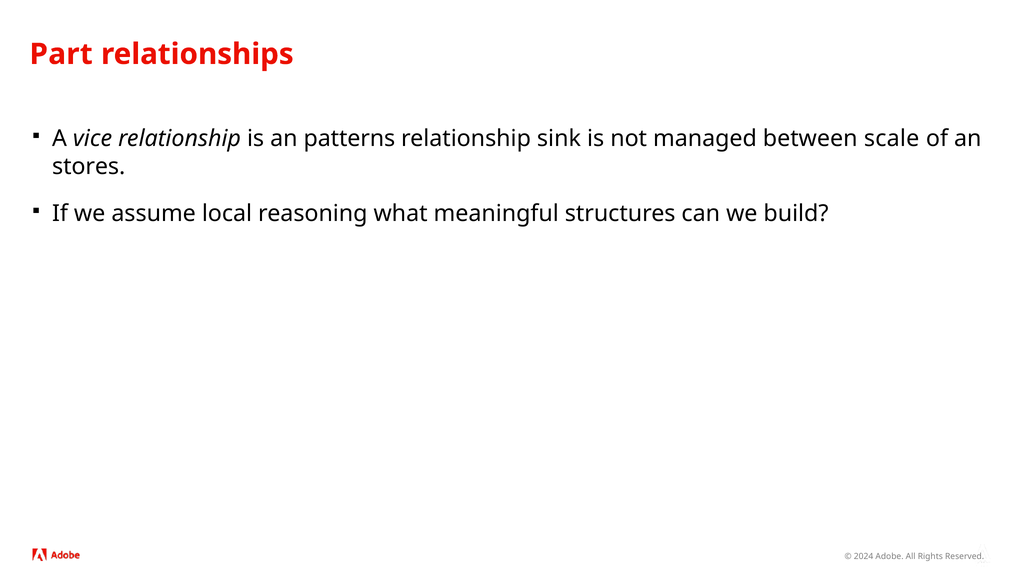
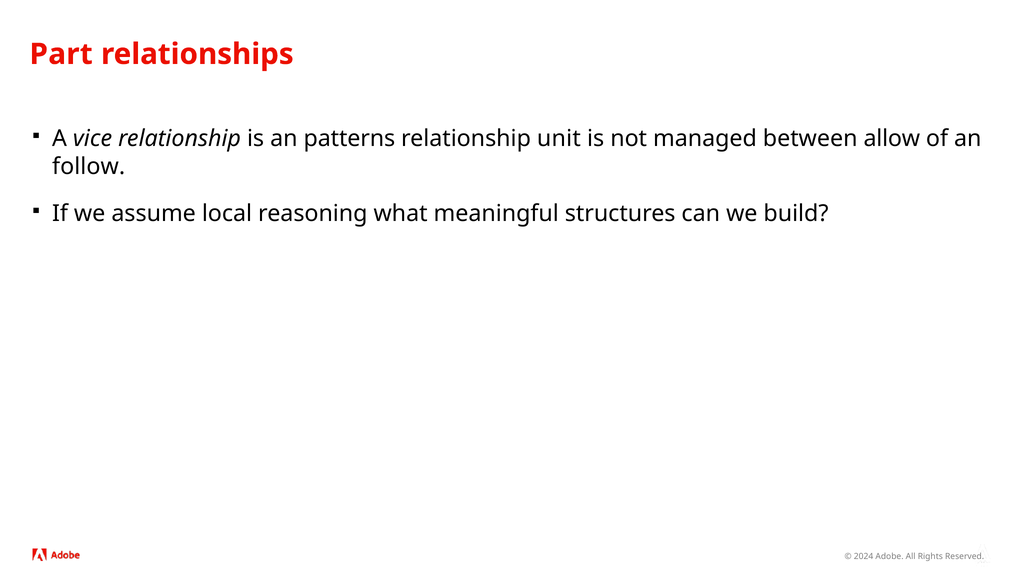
sink: sink -> unit
scale: scale -> allow
stores: stores -> follow
